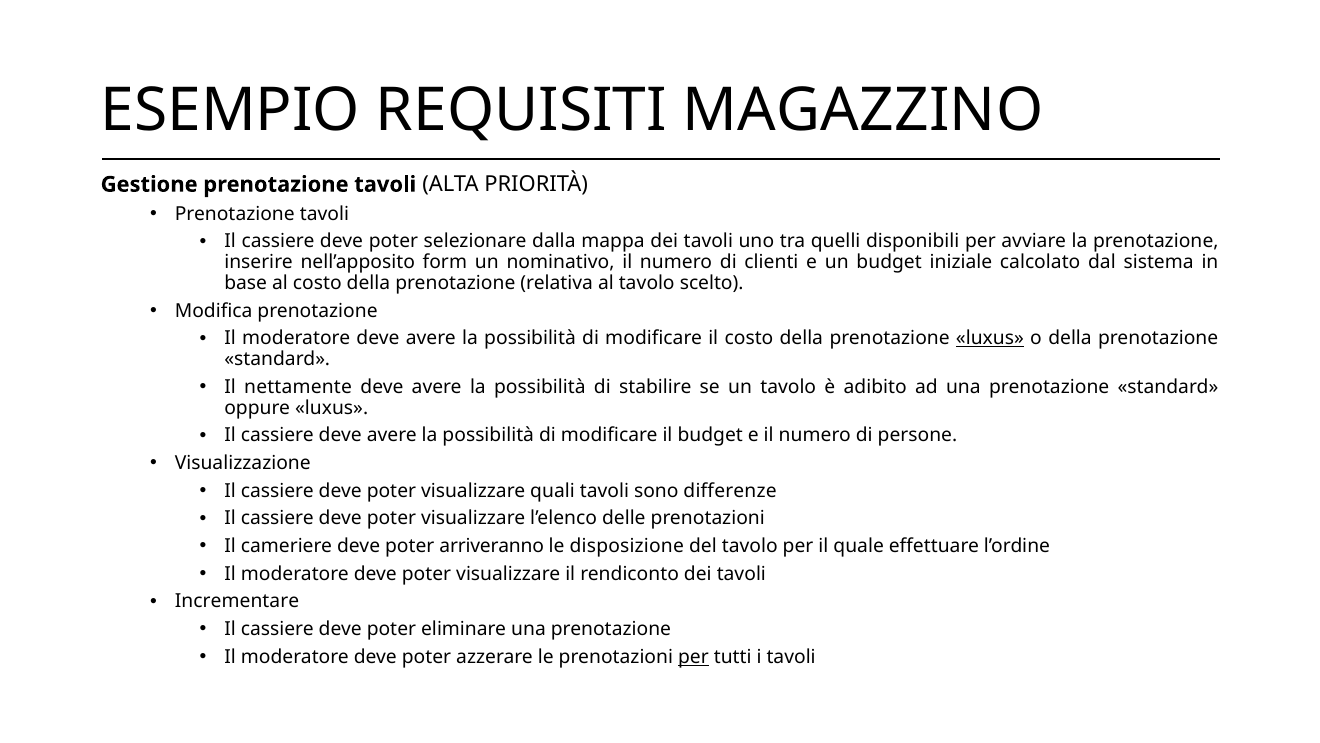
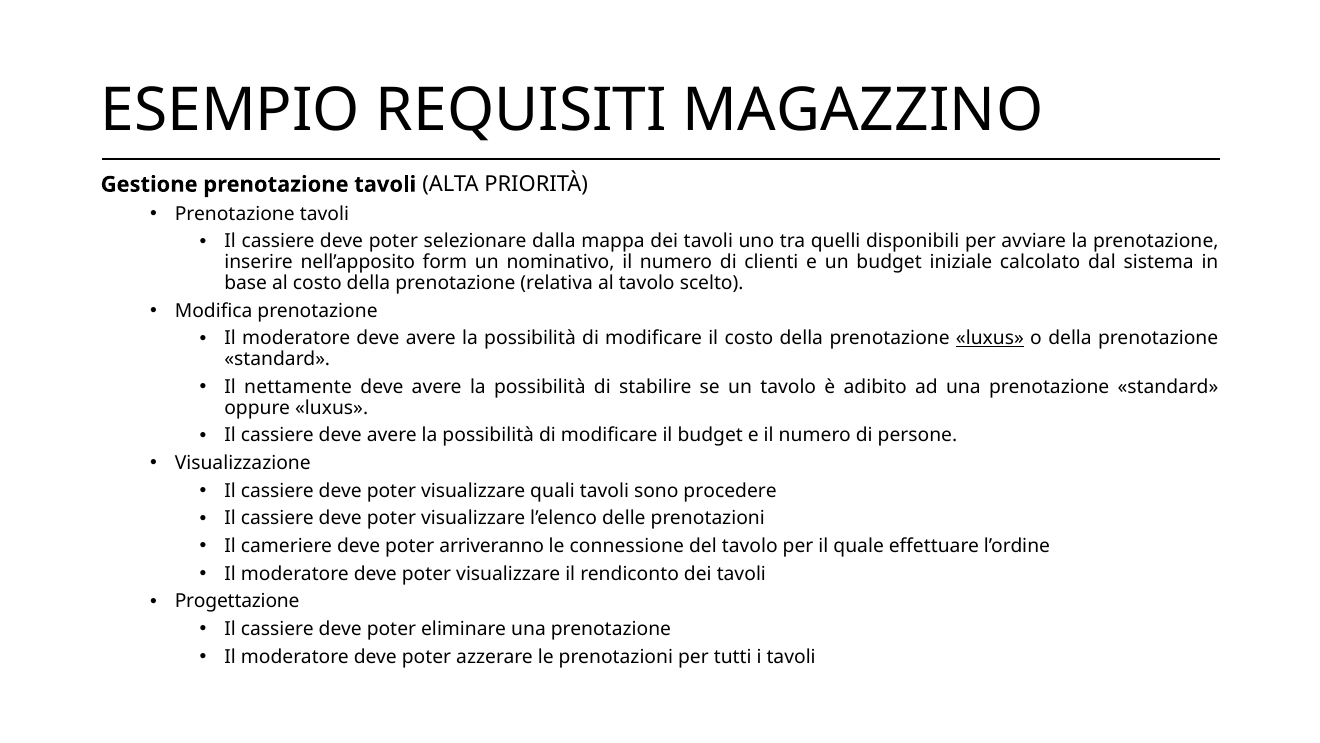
differenze: differenze -> procedere
disposizione: disposizione -> connessione
Incrementare: Incrementare -> Progettazione
per at (693, 657) underline: present -> none
